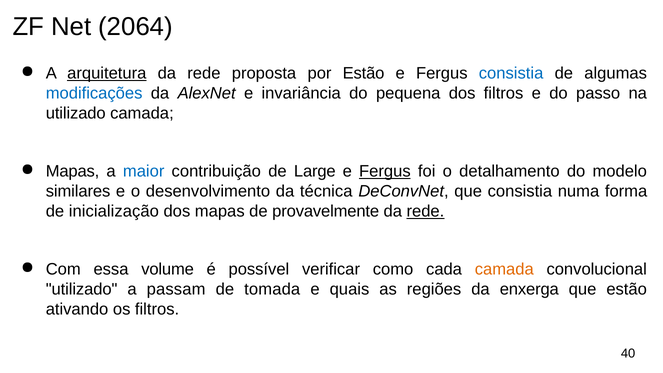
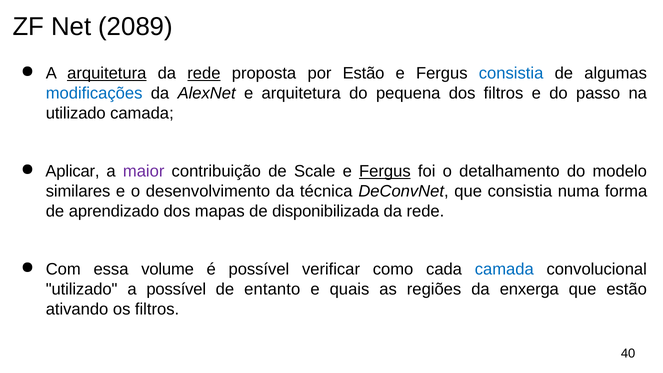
2064: 2064 -> 2089
rede at (204, 74) underline: none -> present
e invariância: invariância -> arquitetura
Mapas at (73, 172): Mapas -> Aplicar
maior colour: blue -> purple
Large: Large -> Scale
inicialização: inicialização -> aprendizado
provavelmente: provavelmente -> disponibilizada
rede at (425, 211) underline: present -> none
camada at (504, 269) colour: orange -> blue
a passam: passam -> possível
tomada: tomada -> entanto
